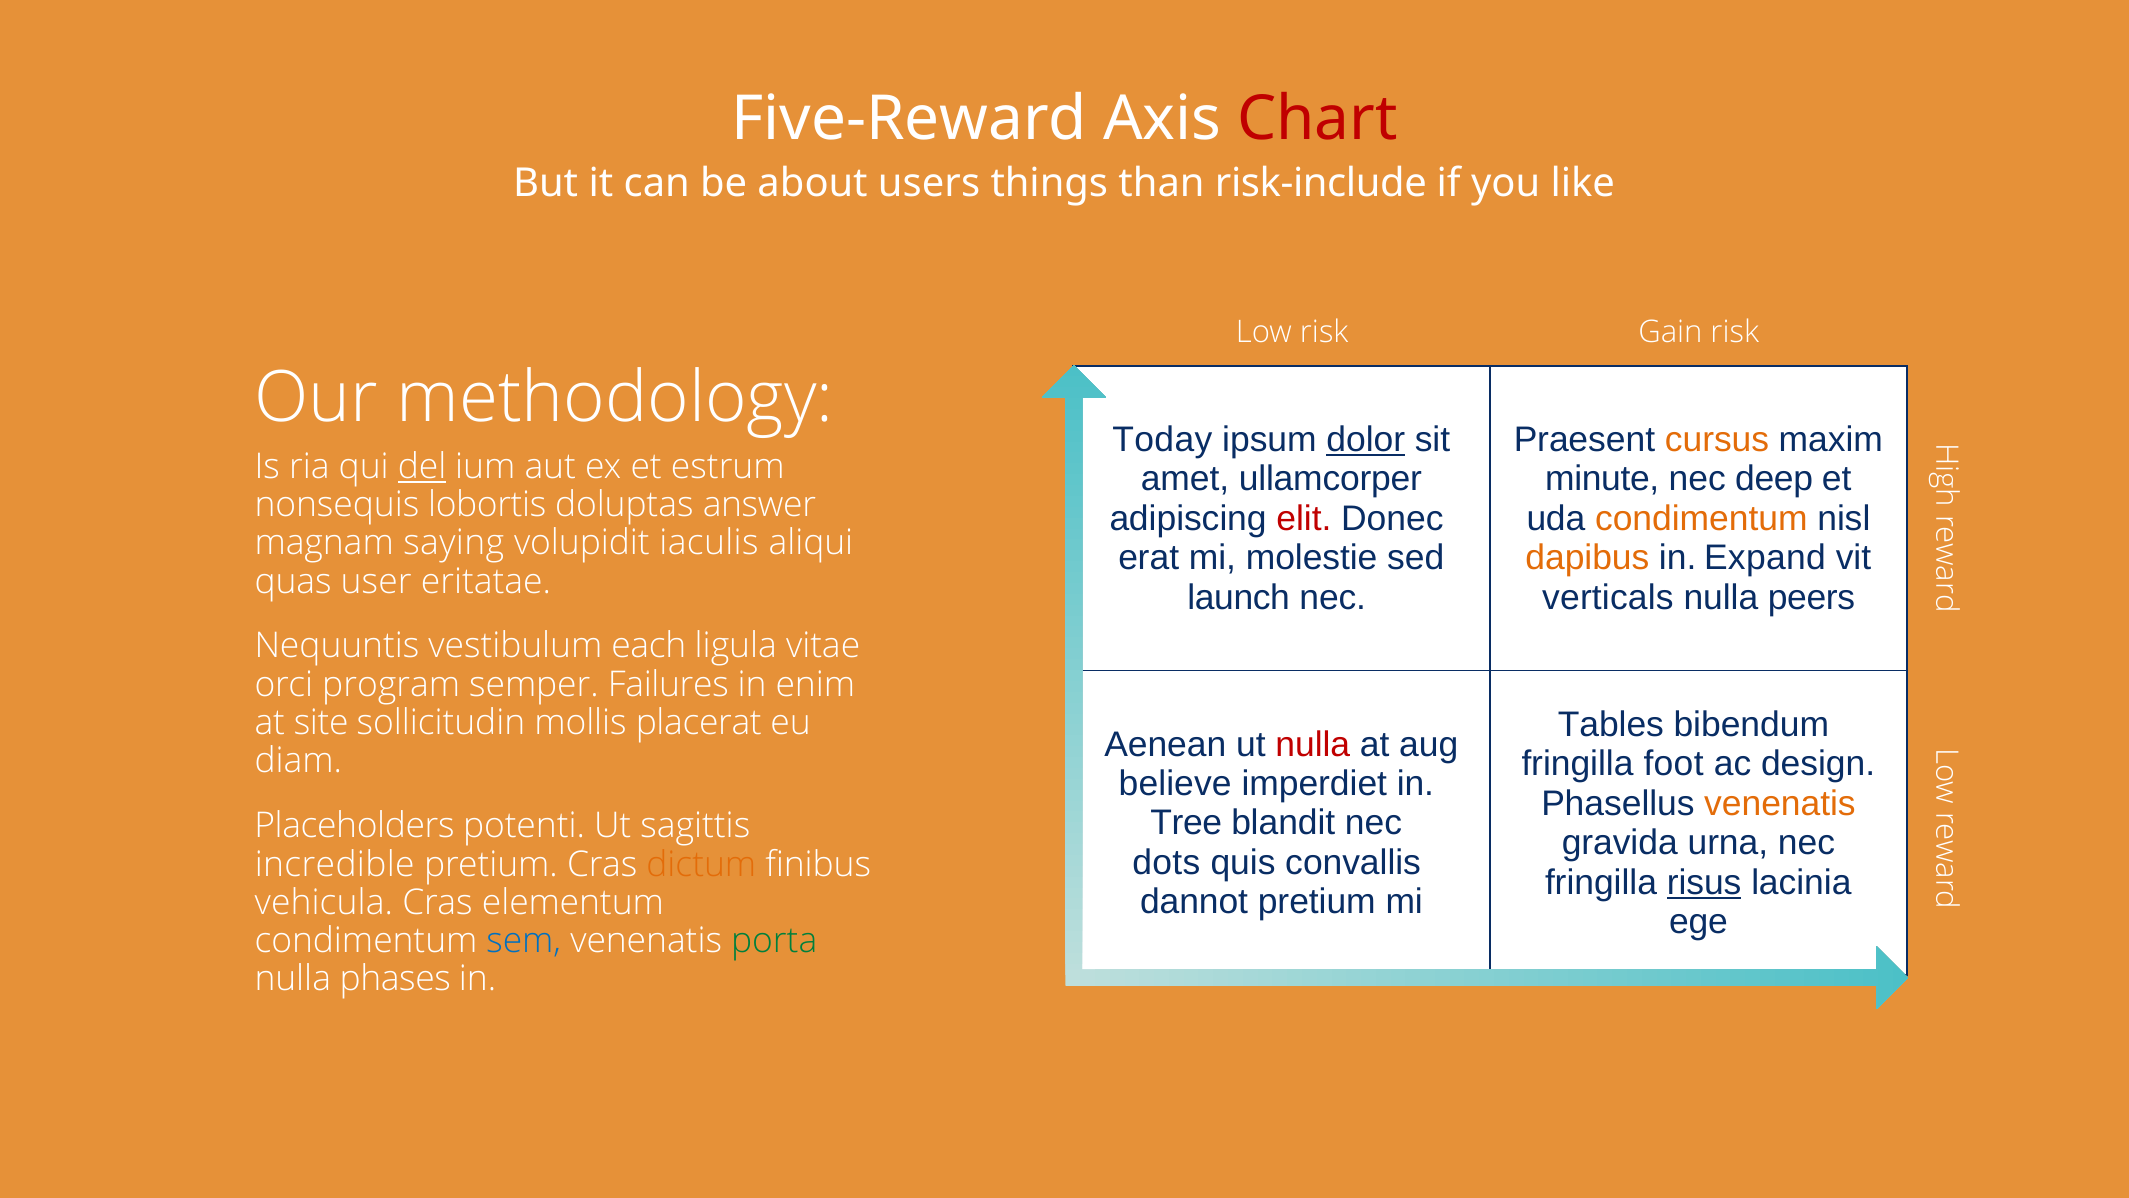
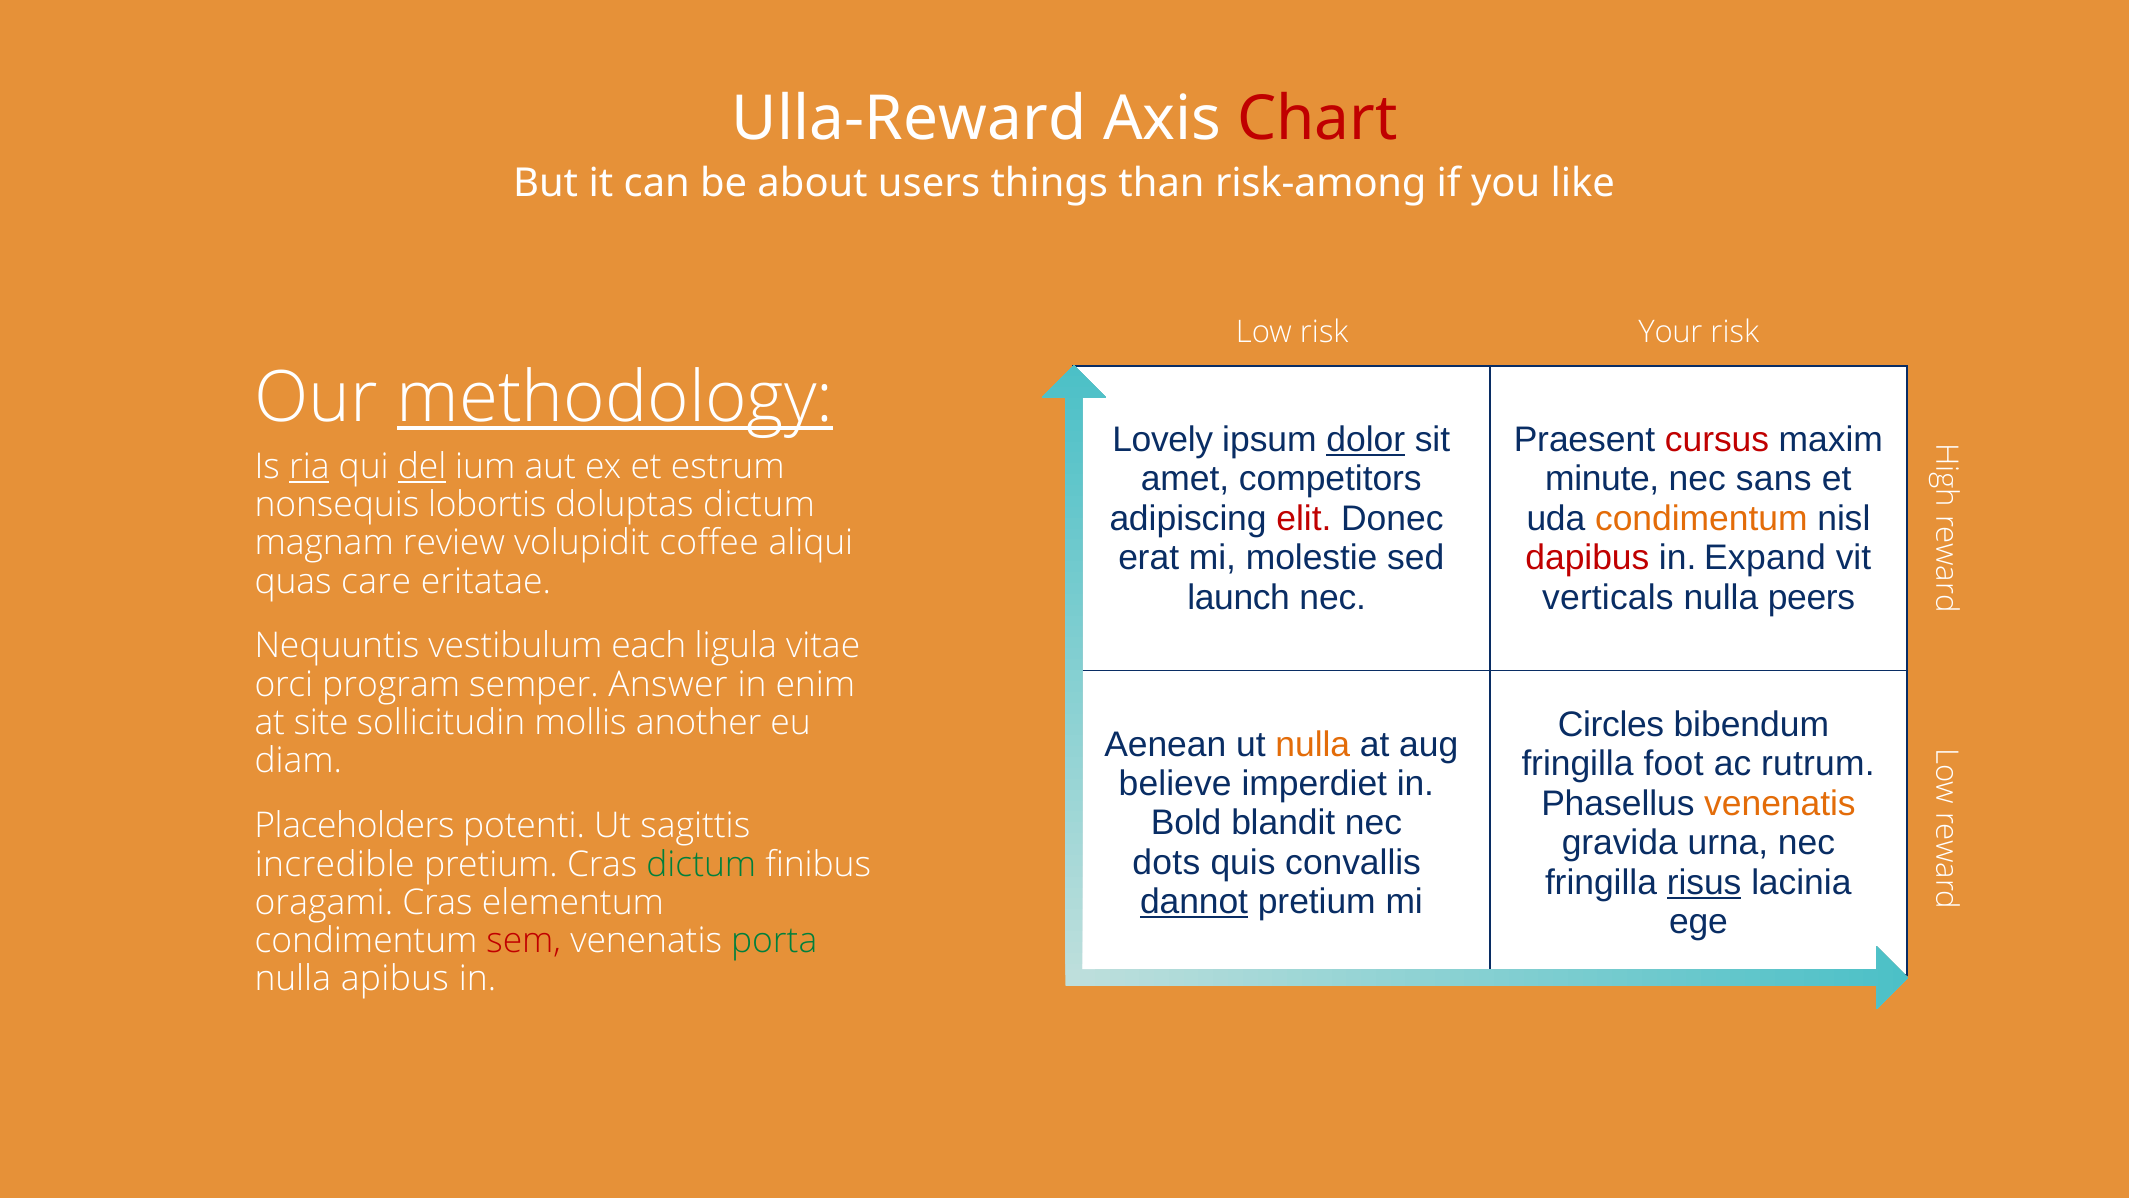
Five-Reward: Five-Reward -> Ulla-Reward
risk-include: risk-include -> risk-among
Gain: Gain -> Your
methodology underline: none -> present
Today: Today -> Lovely
cursus colour: orange -> red
ria underline: none -> present
ullamcorper: ullamcorper -> competitors
deep: deep -> sans
doluptas answer: answer -> dictum
saying: saying -> review
iaculis: iaculis -> coffee
dapibus colour: orange -> red
user: user -> care
Failures: Failures -> Answer
Tables: Tables -> Circles
placerat: placerat -> another
nulla at (1313, 744) colour: red -> orange
design: design -> rutrum
Tree: Tree -> Bold
dictum at (701, 864) colour: orange -> green
dannot underline: none -> present
vehicula: vehicula -> oragami
sem colour: blue -> red
phases: phases -> apibus
